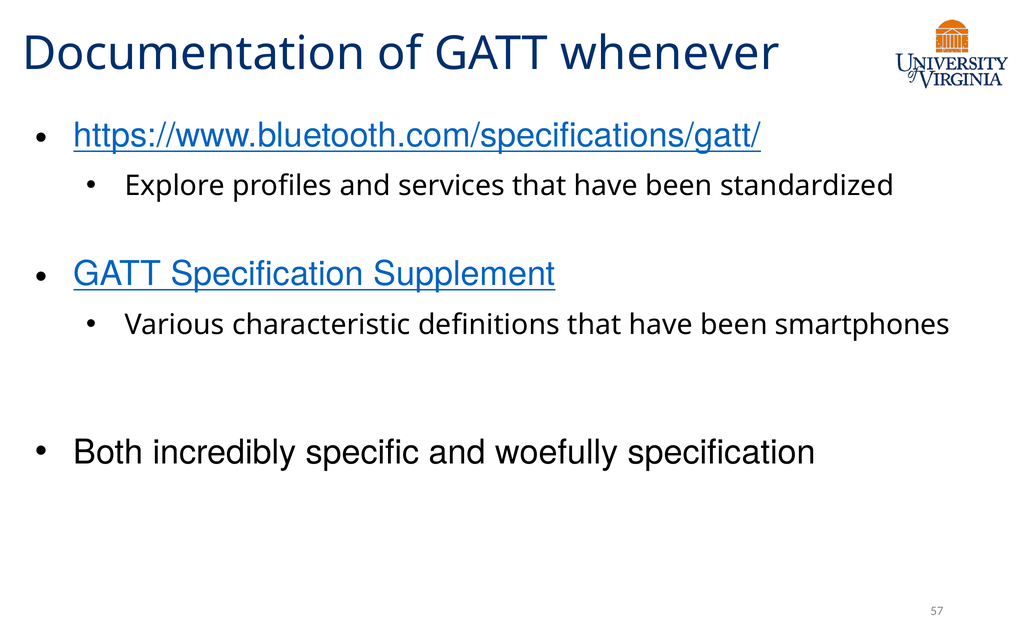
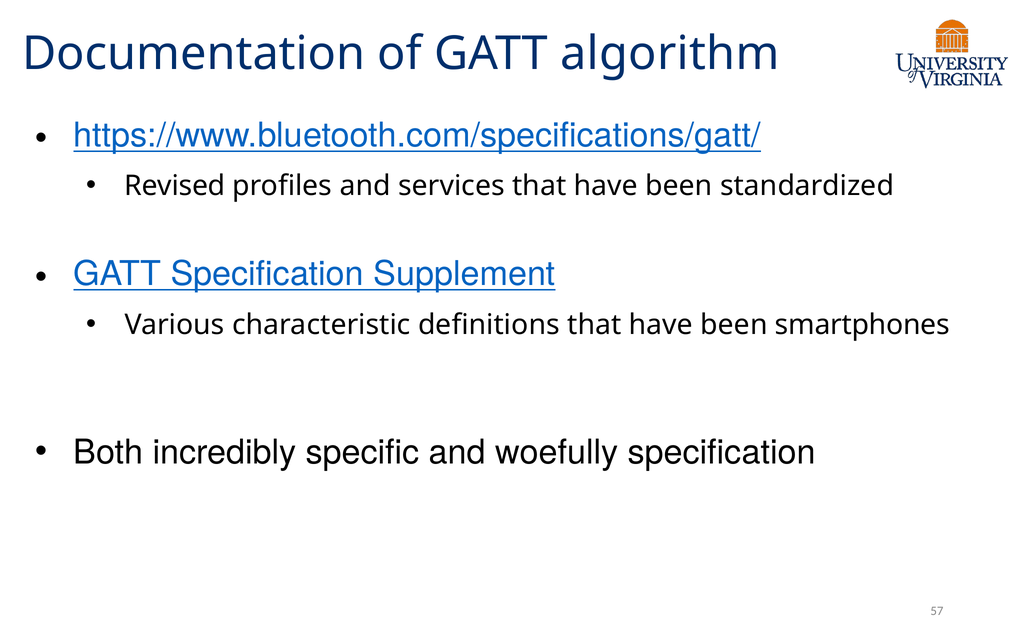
whenever: whenever -> algorithm
Explore: Explore -> Revised
